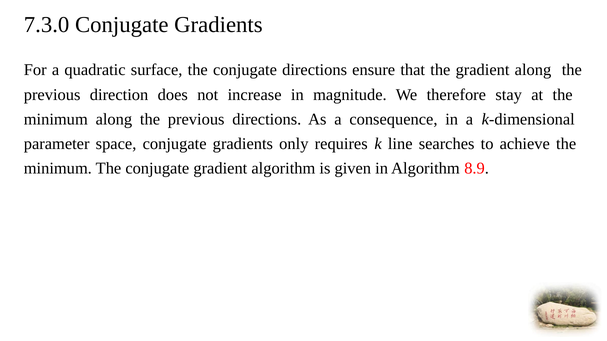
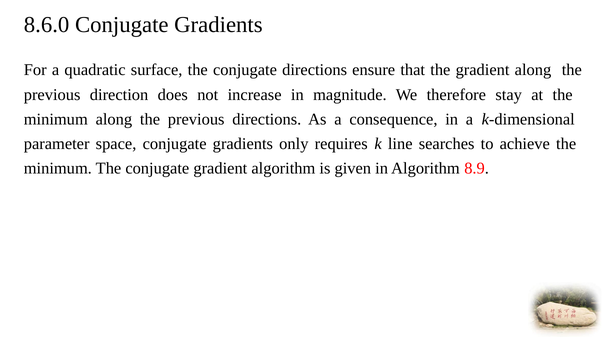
7.3.0: 7.3.0 -> 8.6.0
